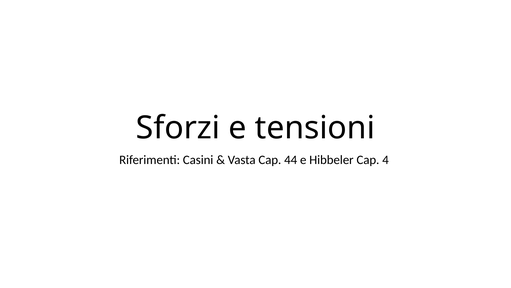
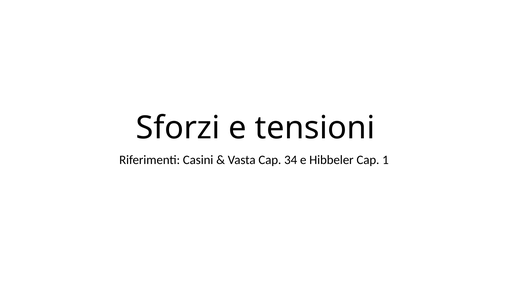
44: 44 -> 34
4: 4 -> 1
